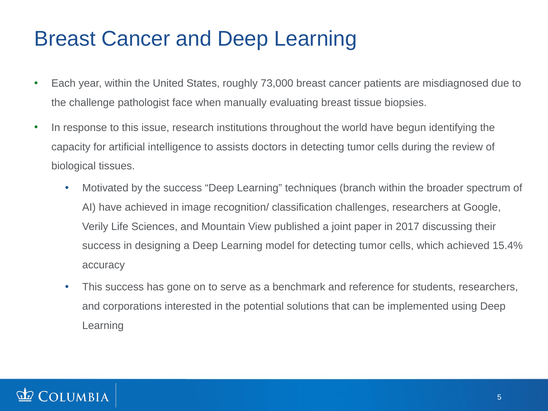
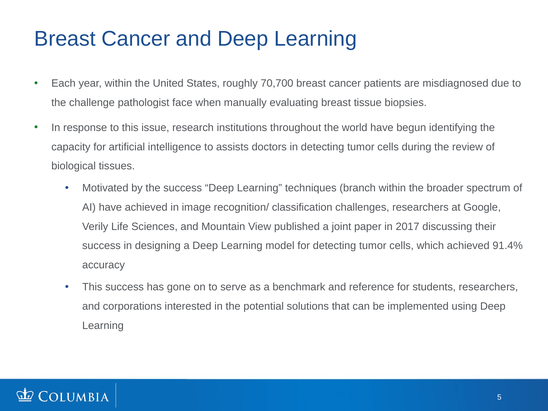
73,000: 73,000 -> 70,700
15.4%: 15.4% -> 91.4%
